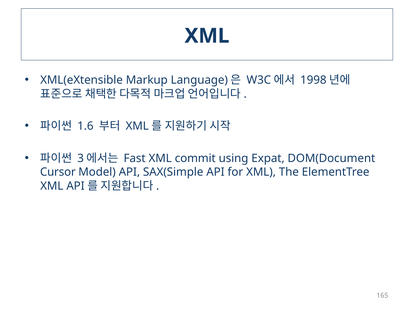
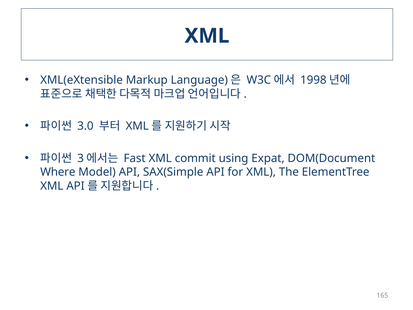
1.6: 1.6 -> 3.0
Cursor: Cursor -> Where
